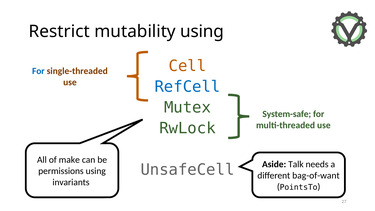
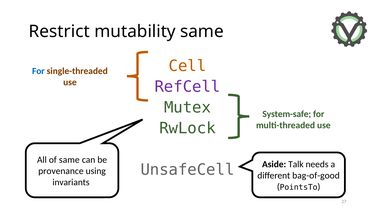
mutability using: using -> same
RefCell colour: blue -> purple
of make: make -> same
permissions: permissions -> provenance
bag-of-want: bag-of-want -> bag-of-good
